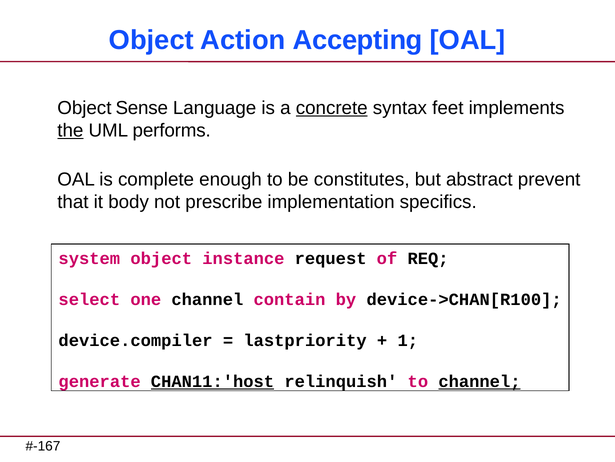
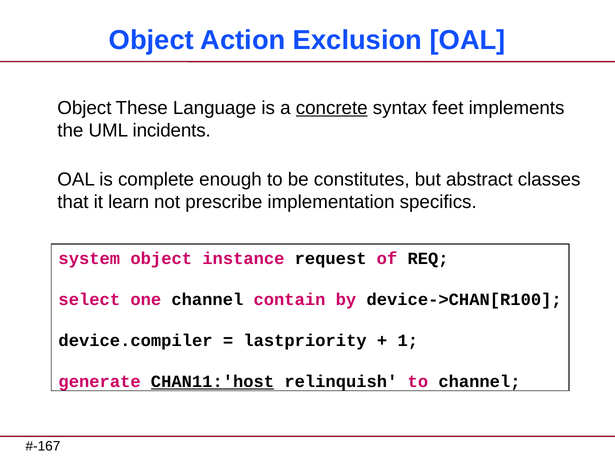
Accepting: Accepting -> Exclusion
Sense: Sense -> These
the underline: present -> none
performs: performs -> incidents
prevent: prevent -> classes
body: body -> learn
channel at (479, 381) underline: present -> none
